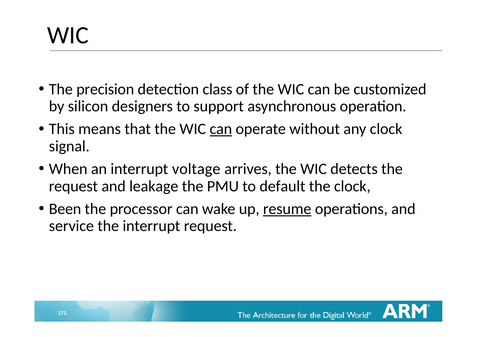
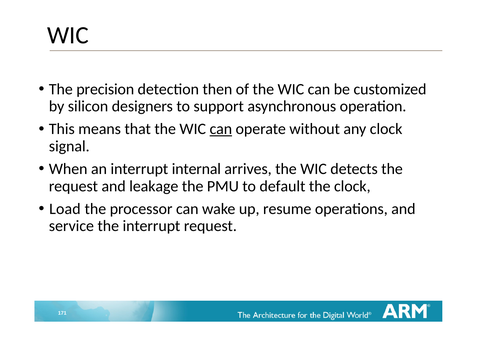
class: class -> then
voltage: voltage -> internal
Been: Been -> Load
resume underline: present -> none
